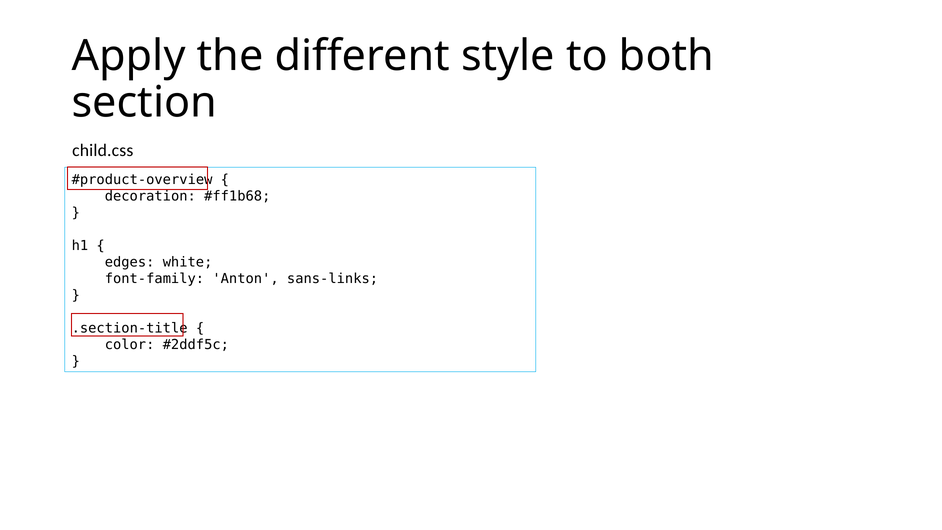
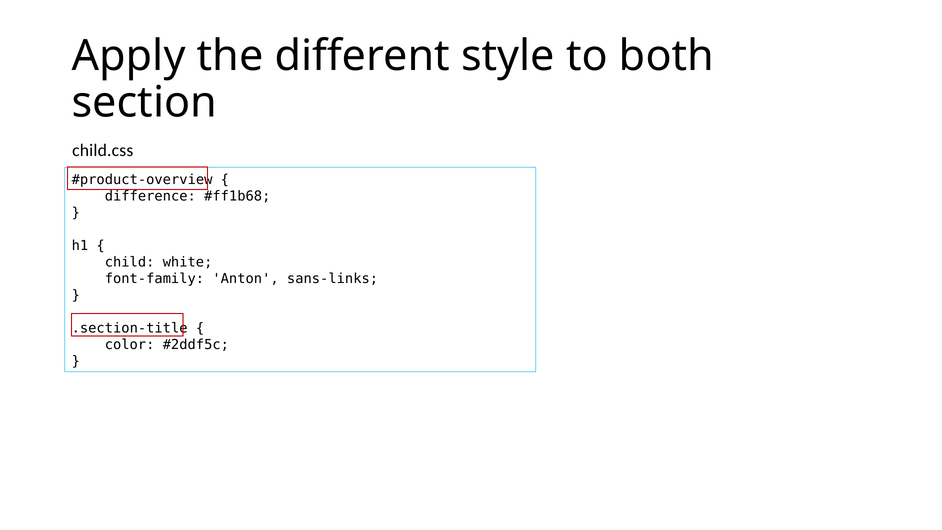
decoration: decoration -> difference
edges: edges -> child
